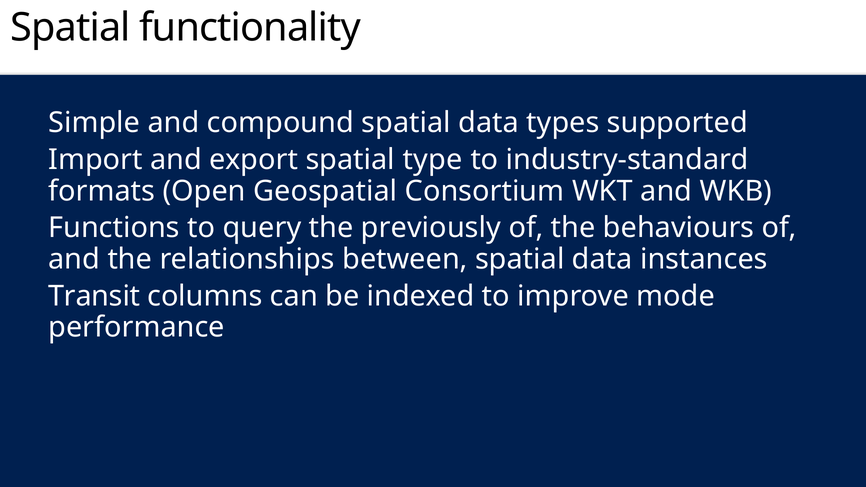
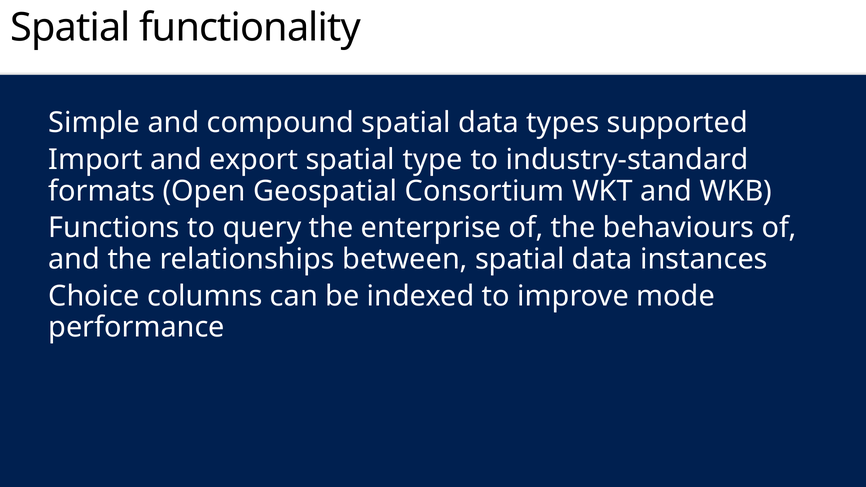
previously: previously -> enterprise
Transit: Transit -> Choice
